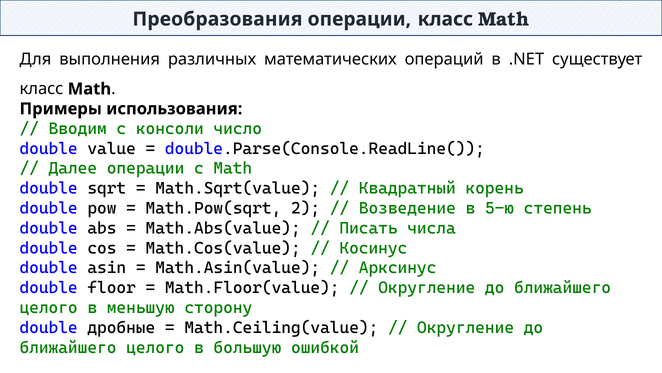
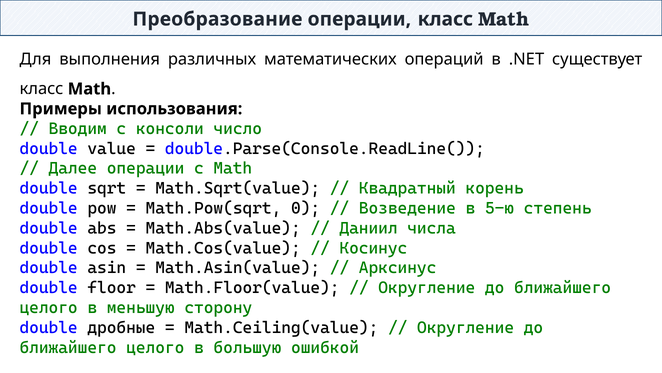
Преобразования: Преобразования -> Преобразование
2: 2 -> 0
Писать: Писать -> Даниил
